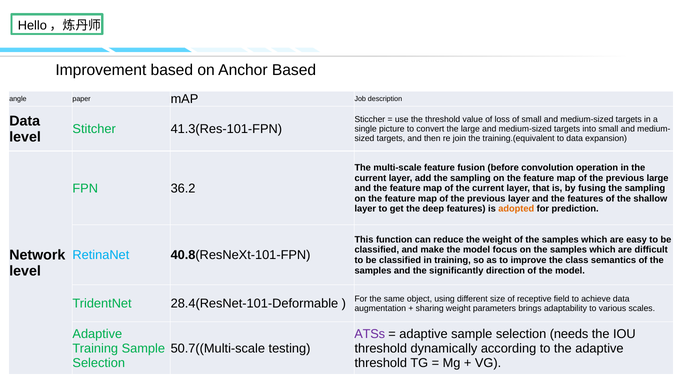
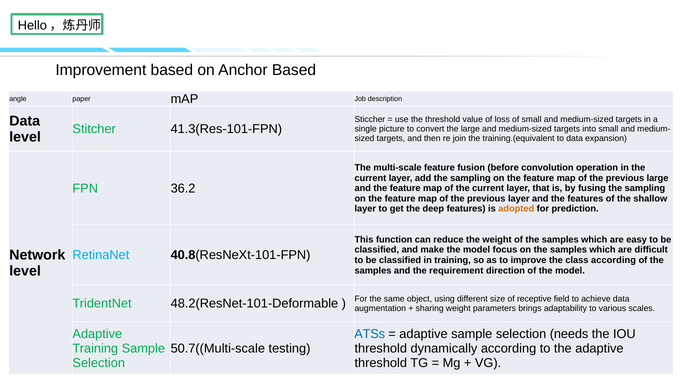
class semantics: semantics -> according
significantly: significantly -> requirement
28.4(ResNet-101-Deformable: 28.4(ResNet-101-Deformable -> 48.2(ResNet-101-Deformable
ATSs colour: purple -> blue
